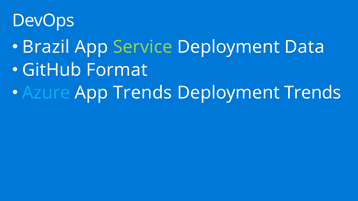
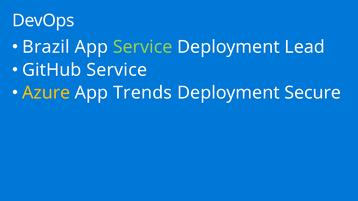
Data: Data -> Lead
GitHub Format: Format -> Service
Azure colour: light blue -> yellow
Deployment Trends: Trends -> Secure
